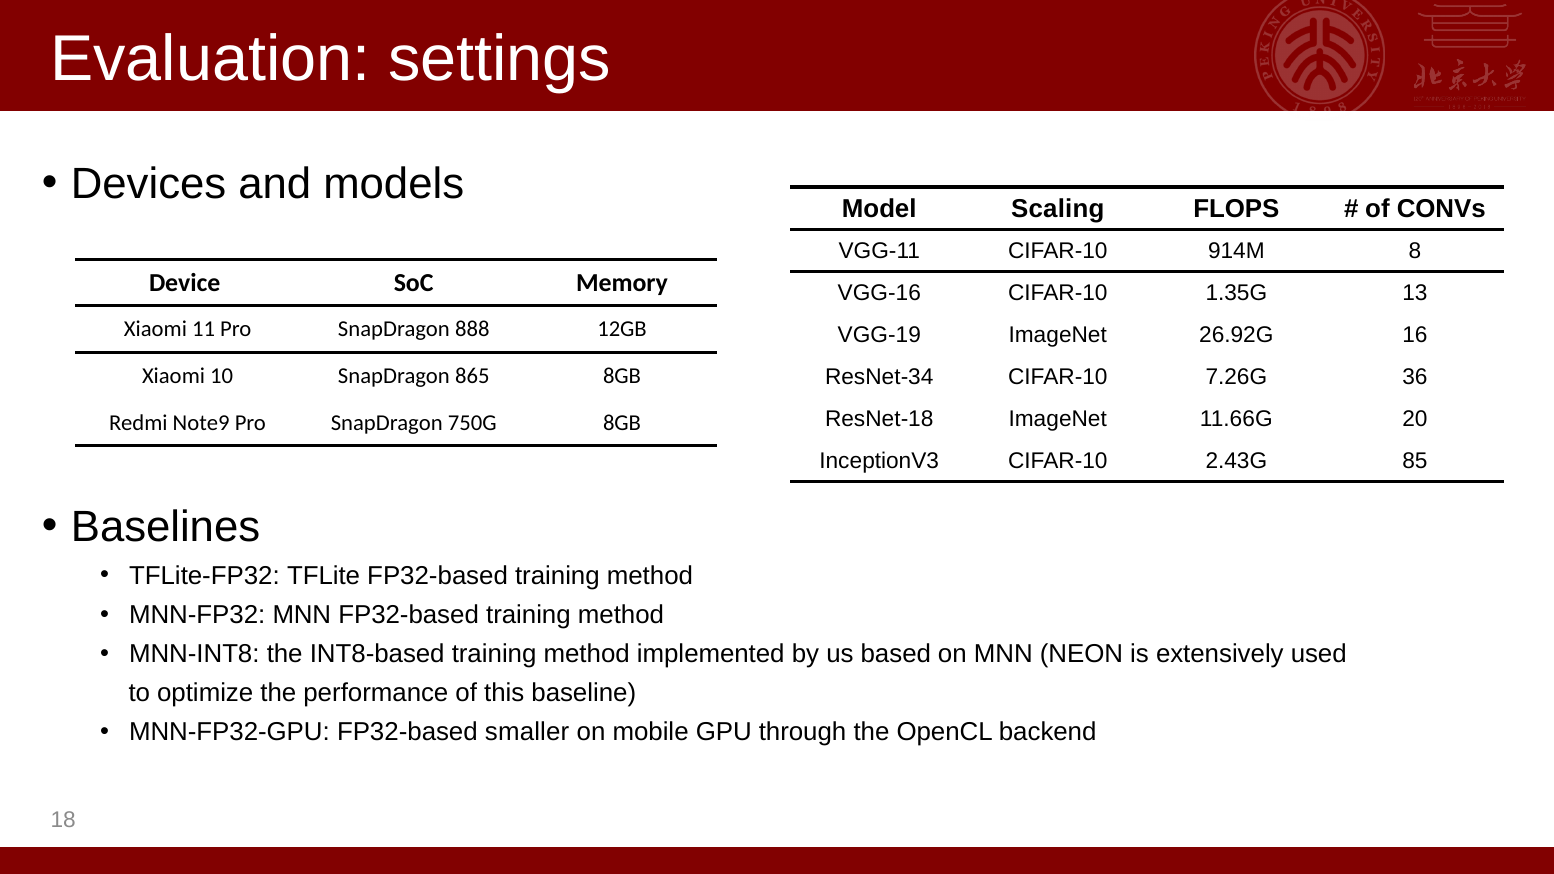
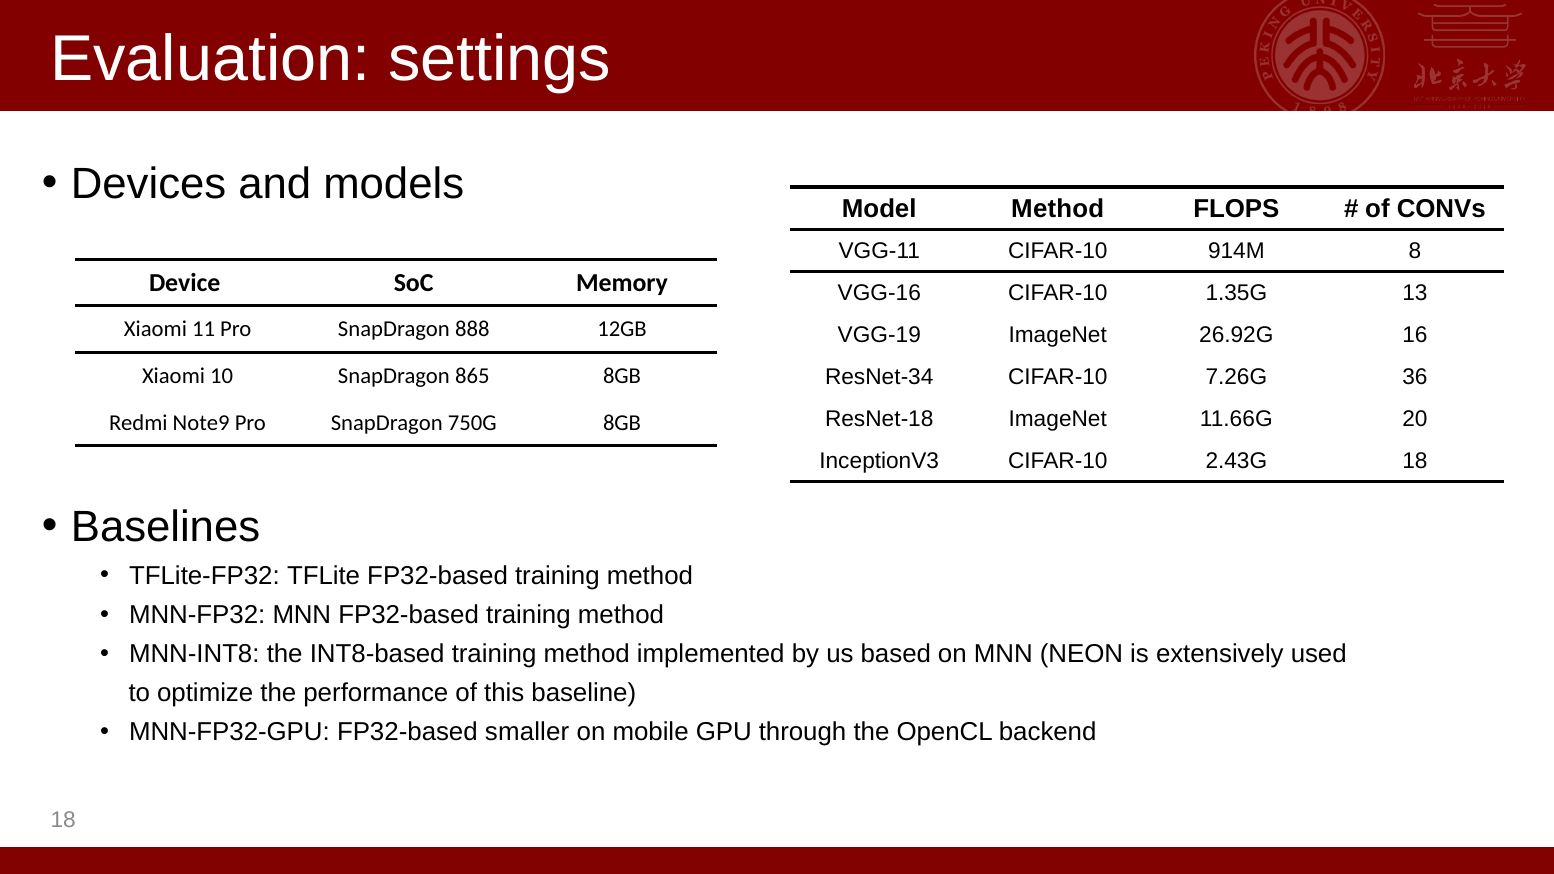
Model Scaling: Scaling -> Method
2.43G 85: 85 -> 18
